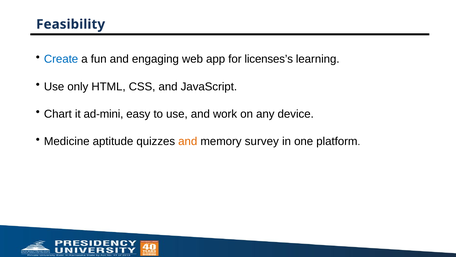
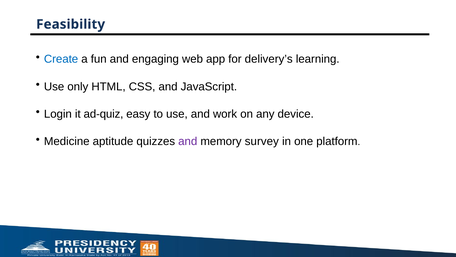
licenses’s: licenses’s -> delivery’s
Chart: Chart -> Login
ad-mini: ad-mini -> ad-quiz
and at (188, 141) colour: orange -> purple
